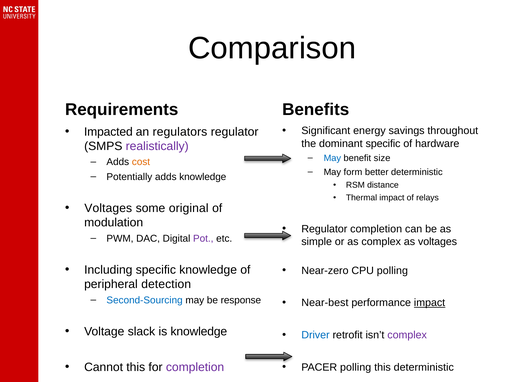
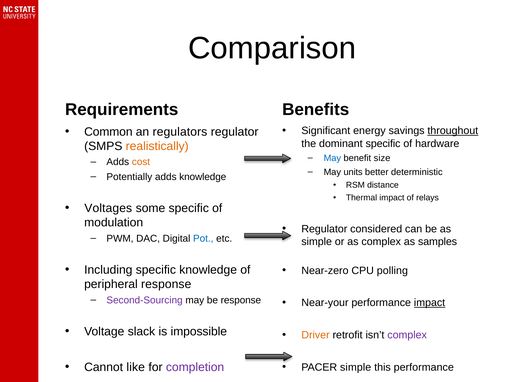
throughout underline: none -> present
Impacted: Impacted -> Common
realistically colour: purple -> orange
form: form -> units
some original: original -> specific
Regulator completion: completion -> considered
Pot colour: purple -> blue
as voltages: voltages -> samples
peripheral detection: detection -> response
Second-Sourcing colour: blue -> purple
Near-best: Near-best -> Near-your
is knowledge: knowledge -> impossible
Driver colour: blue -> orange
Cannot this: this -> like
PACER polling: polling -> simple
this deterministic: deterministic -> performance
